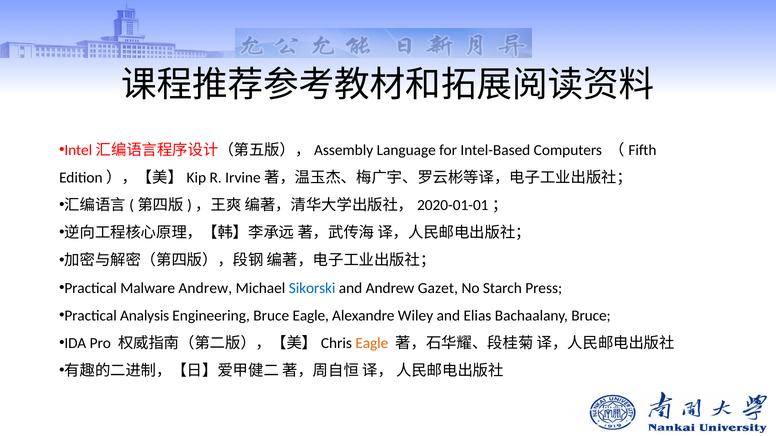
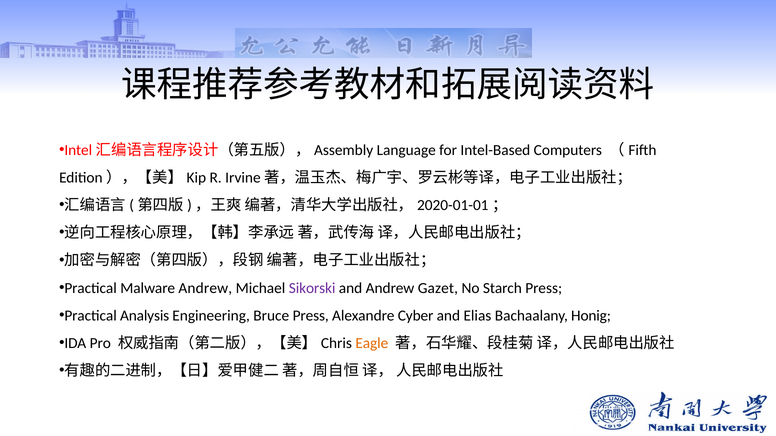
Sikorski colour: blue -> purple
Bruce Eagle: Eagle -> Press
Wiley: Wiley -> Cyber
Bachaalany Bruce: Bruce -> Honig
